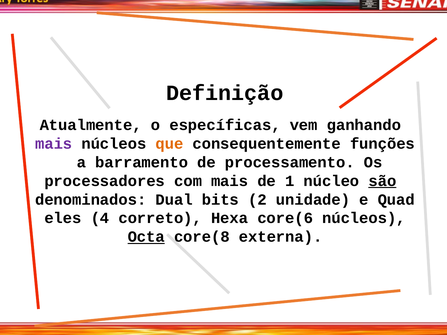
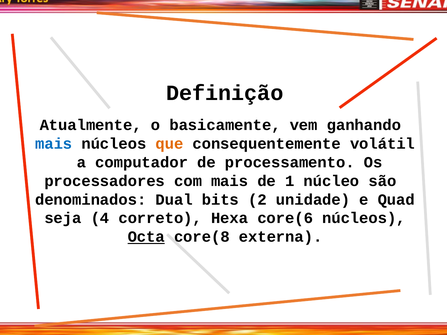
específicas: específicas -> basicamente
mais at (54, 144) colour: purple -> blue
funções: funções -> volátil
barramento: barramento -> computador
são underline: present -> none
eles: eles -> seja
